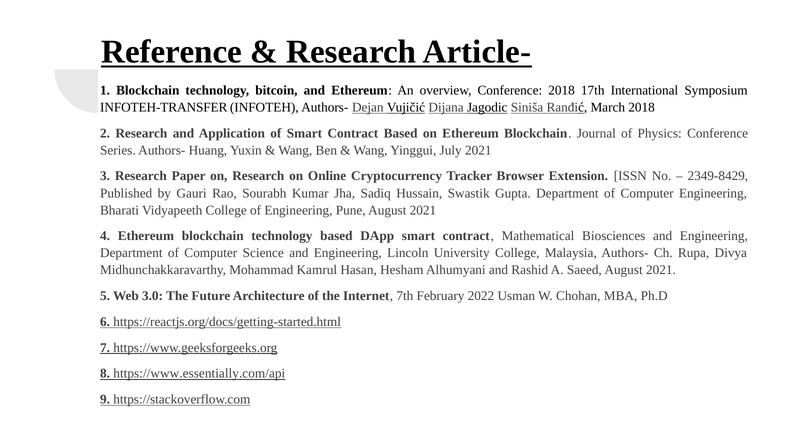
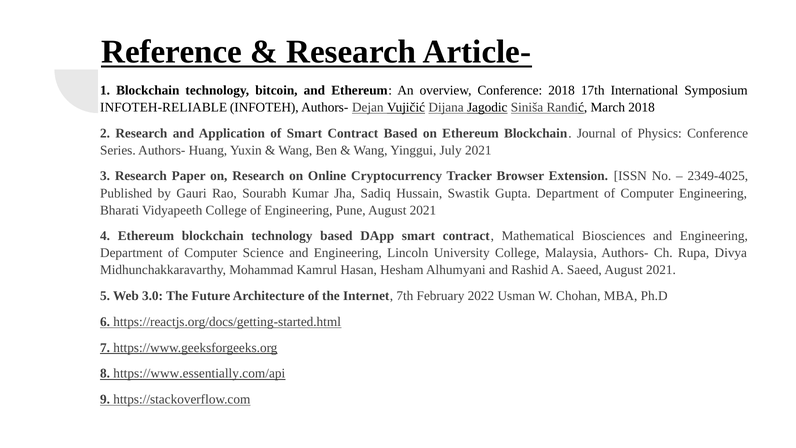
INFOTEH-TRANSFER: INFOTEH-TRANSFER -> INFOTEH-RELIABLE
2349-8429: 2349-8429 -> 2349-4025
